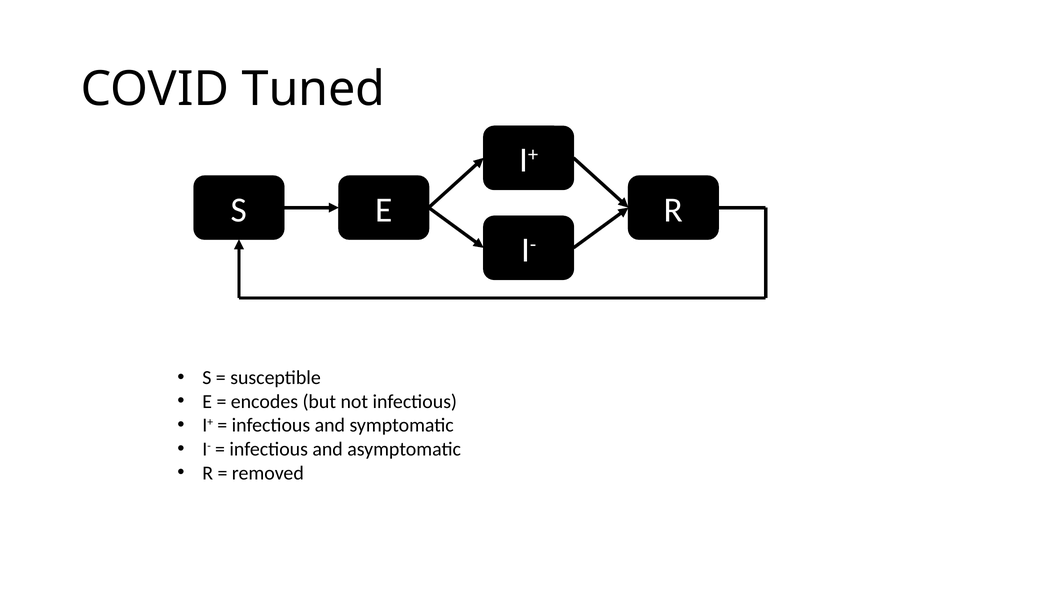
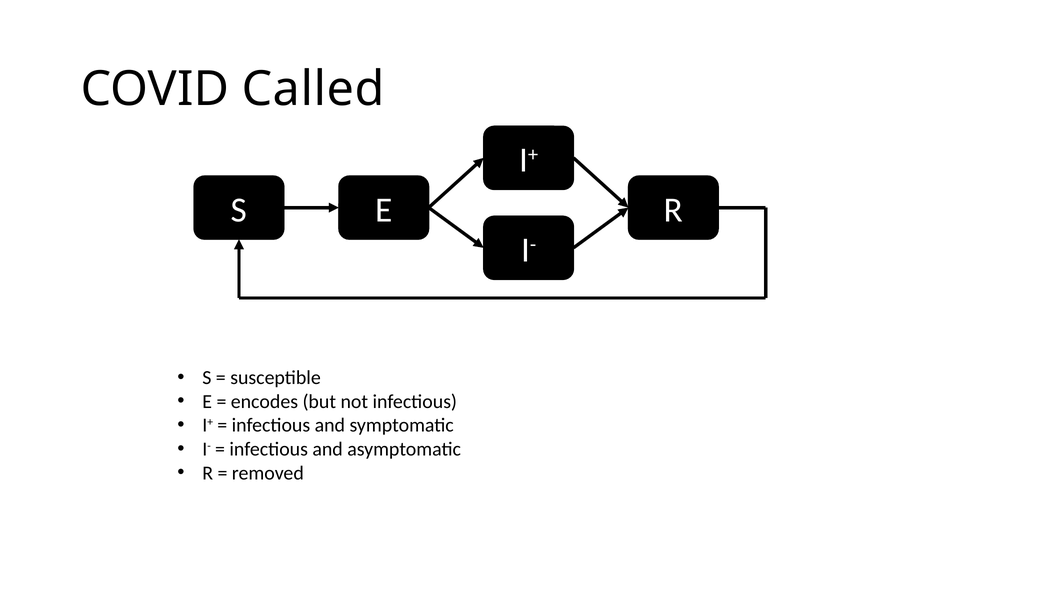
Tuned: Tuned -> Called
